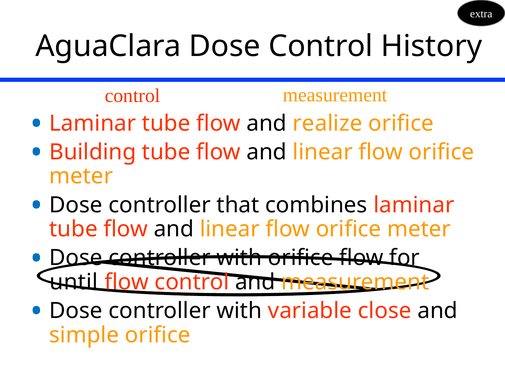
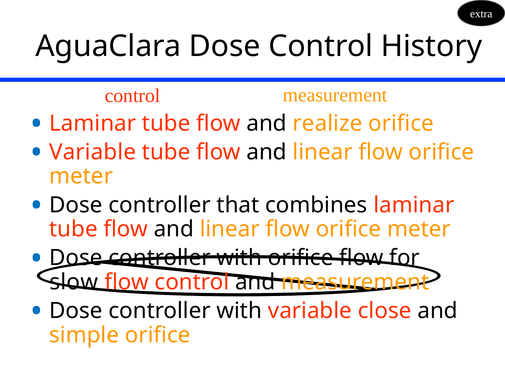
Building at (93, 152): Building -> Variable
until: until -> slow
